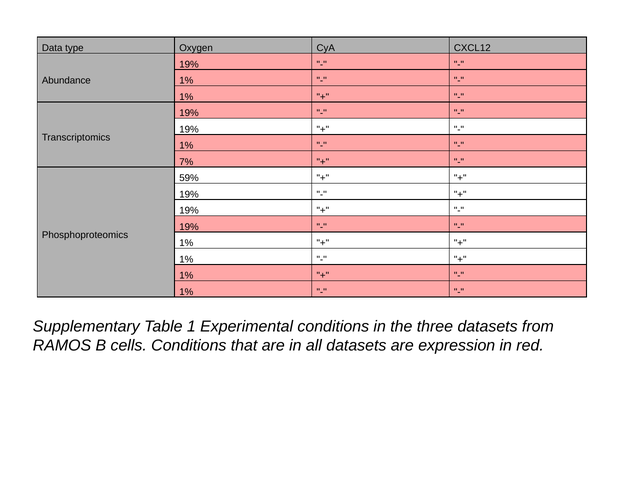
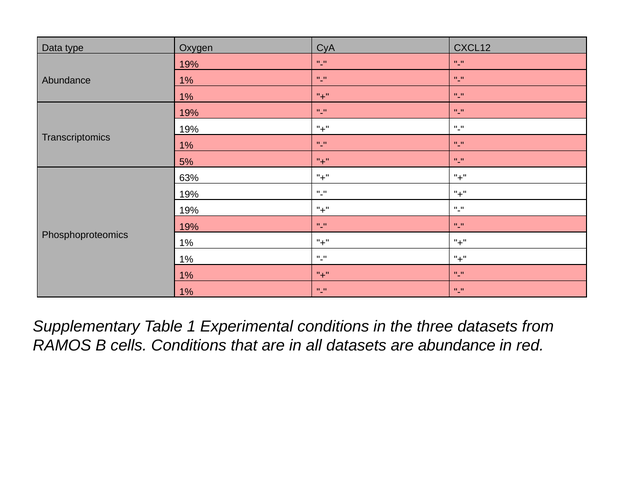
7%: 7% -> 5%
59%: 59% -> 63%
are expression: expression -> abundance
